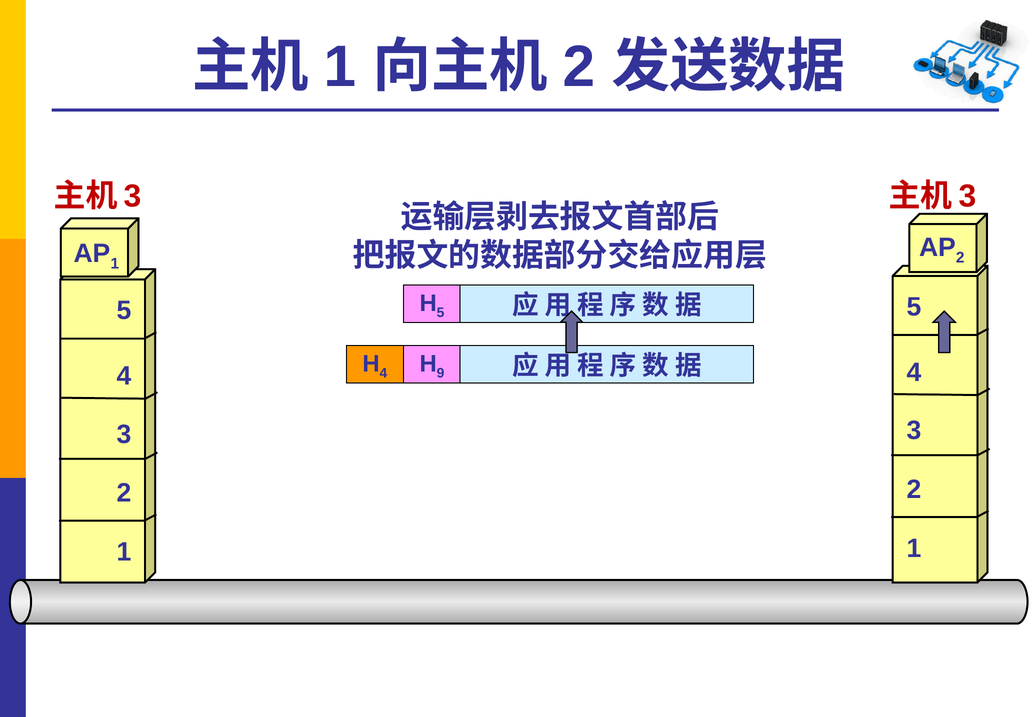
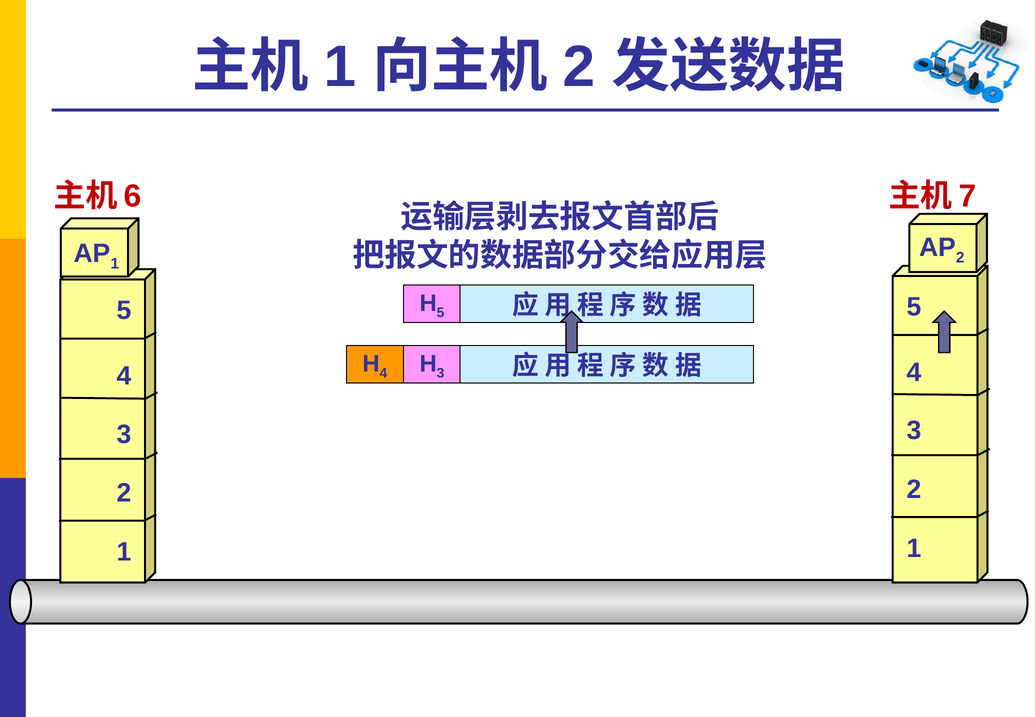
3 at (133, 196): 3 -> 6
3 at (967, 196): 3 -> 7
9 at (441, 373): 9 -> 3
